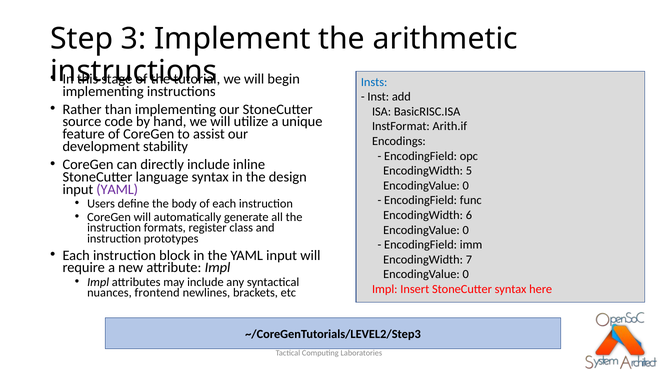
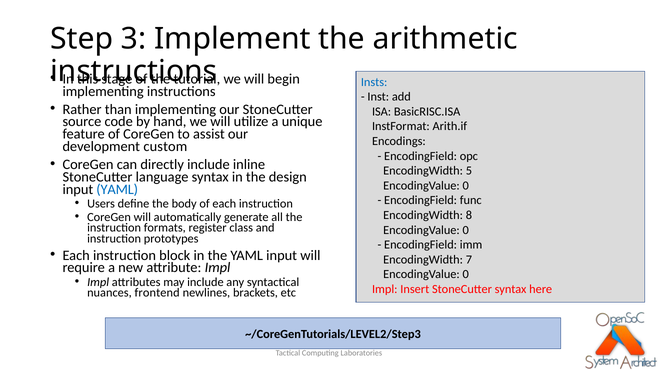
stability: stability -> custom
YAML at (117, 189) colour: purple -> blue
6: 6 -> 8
